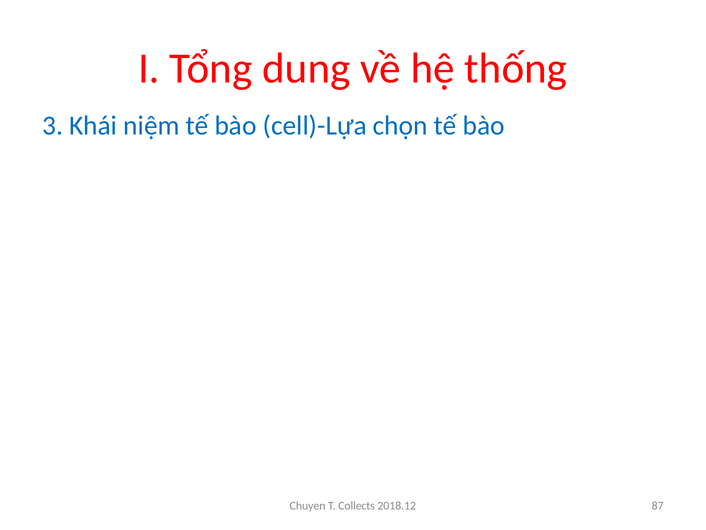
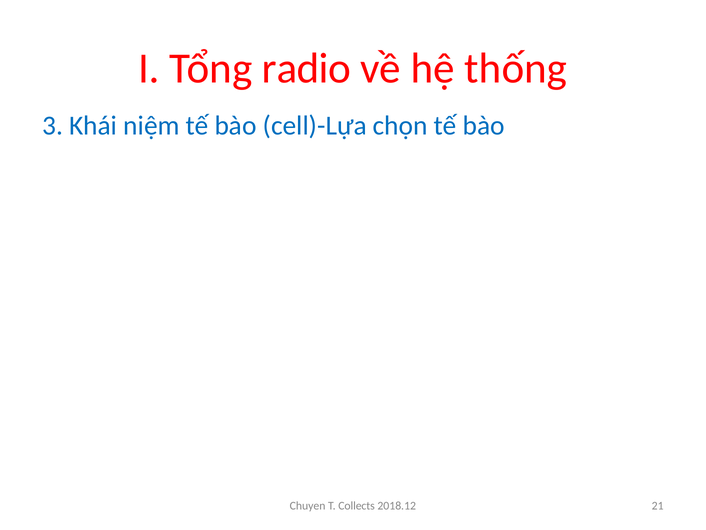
dung: dung -> radio
87: 87 -> 21
